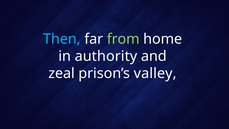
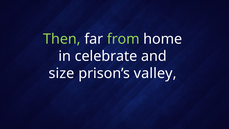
Then colour: light blue -> light green
authority: authority -> celebrate
zeal: zeal -> size
